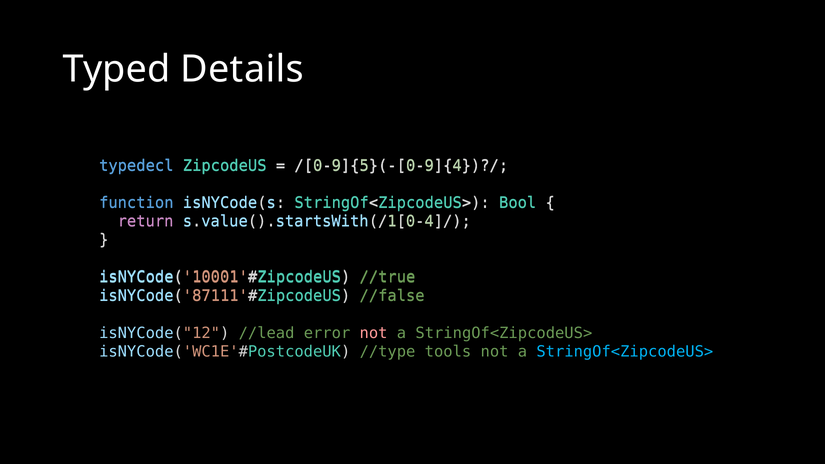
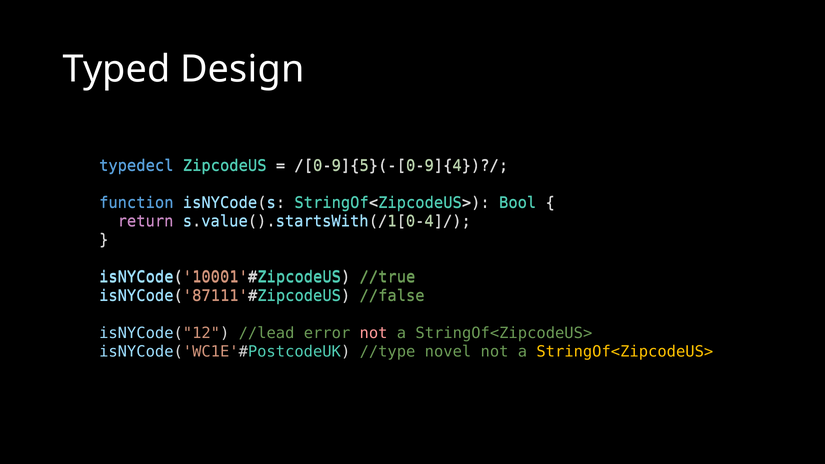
Details: Details -> Design
tools: tools -> novel
StringOf<ZipcodeUS> at (625, 352) colour: light blue -> yellow
